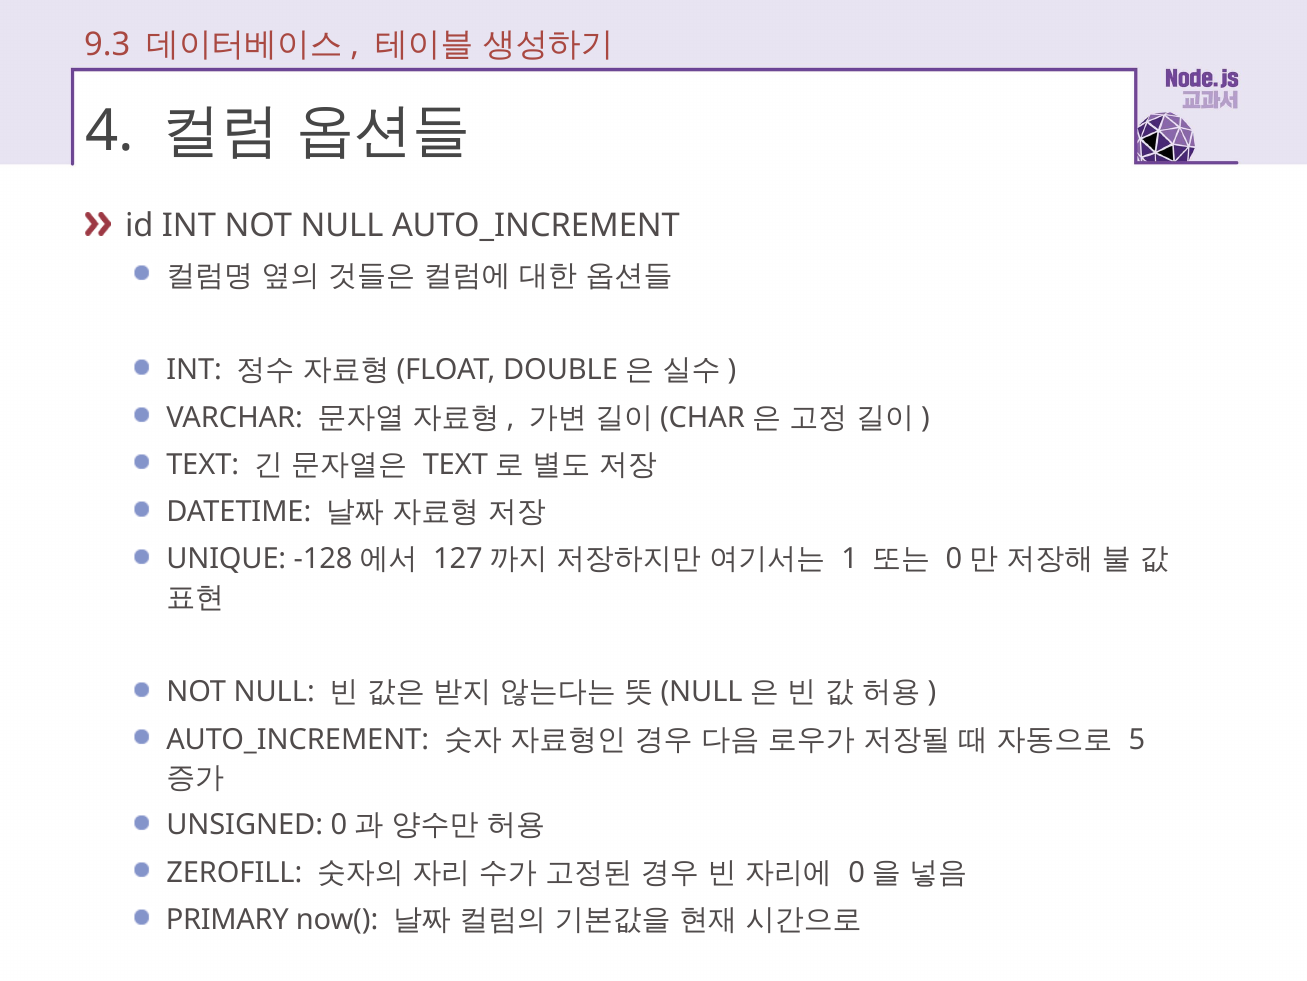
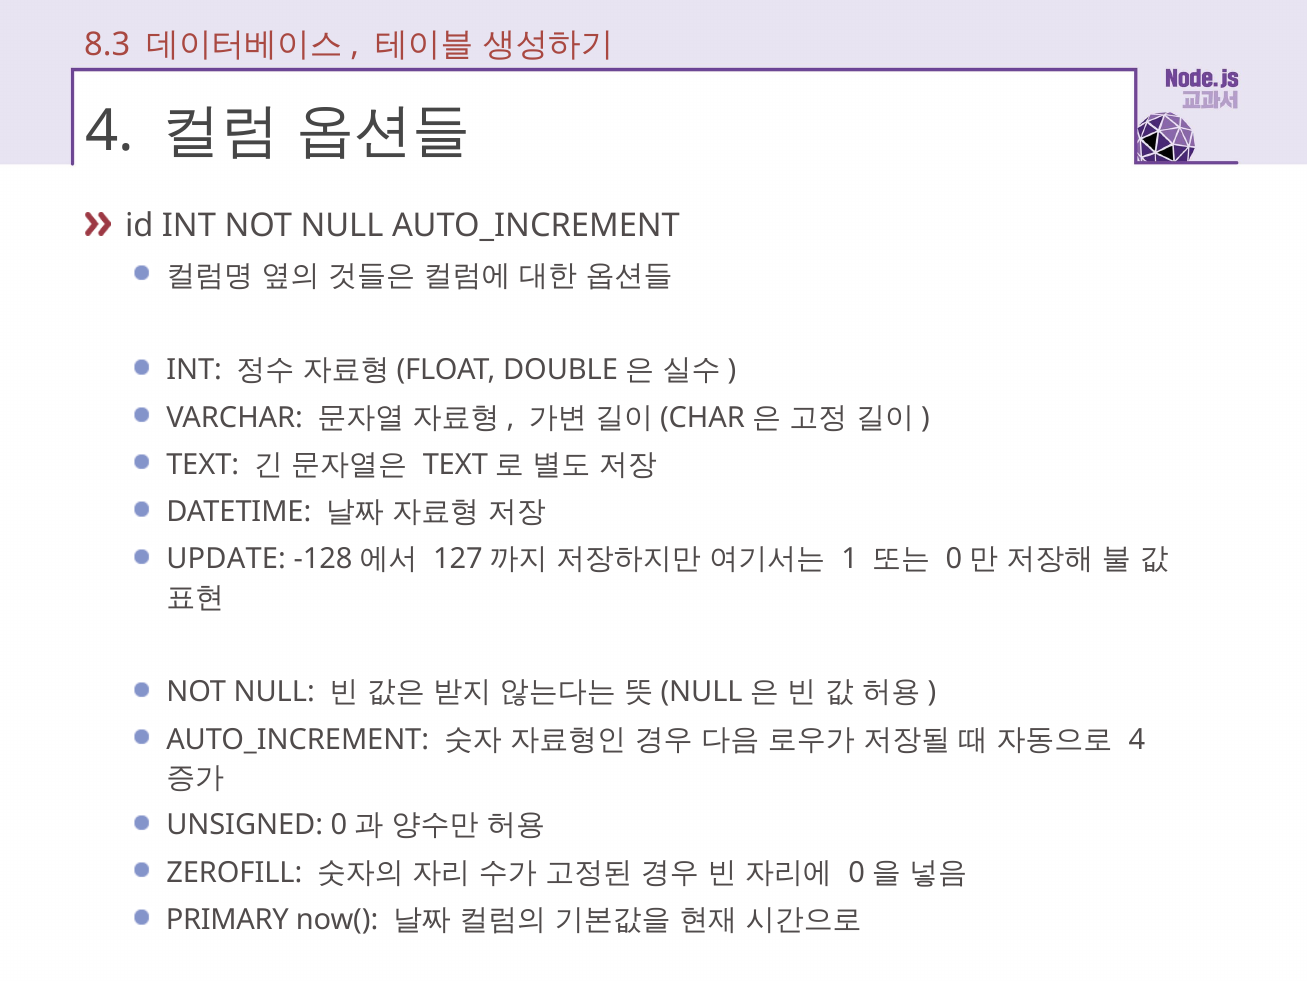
9.3: 9.3 -> 8.3
UNIQUE: UNIQUE -> UPDATE
5 at (1137, 739): 5 -> 4
